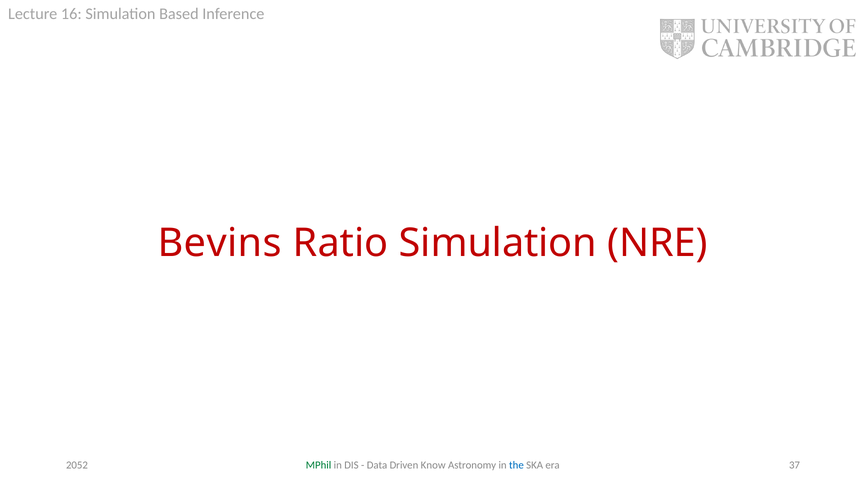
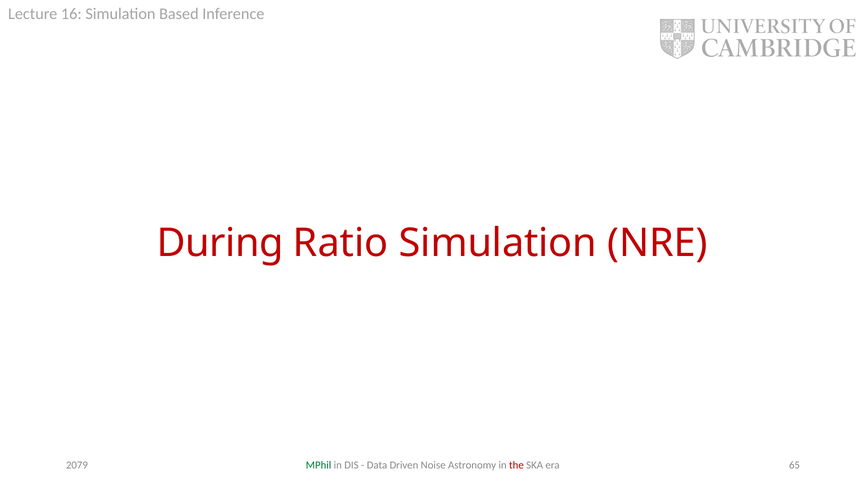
Bevins: Bevins -> During
Know: Know -> Noise
the colour: blue -> red
37: 37 -> 65
2052: 2052 -> 2079
